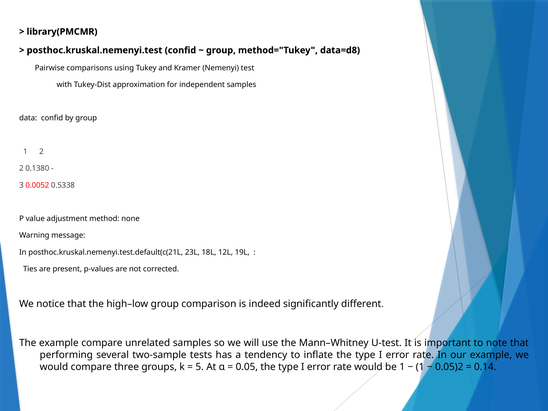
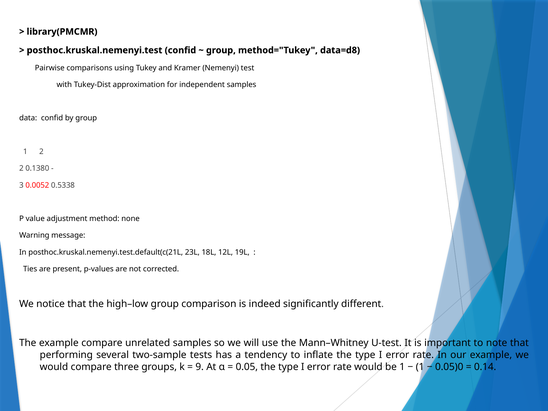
5: 5 -> 9
0.05)2: 0.05)2 -> 0.05)0
